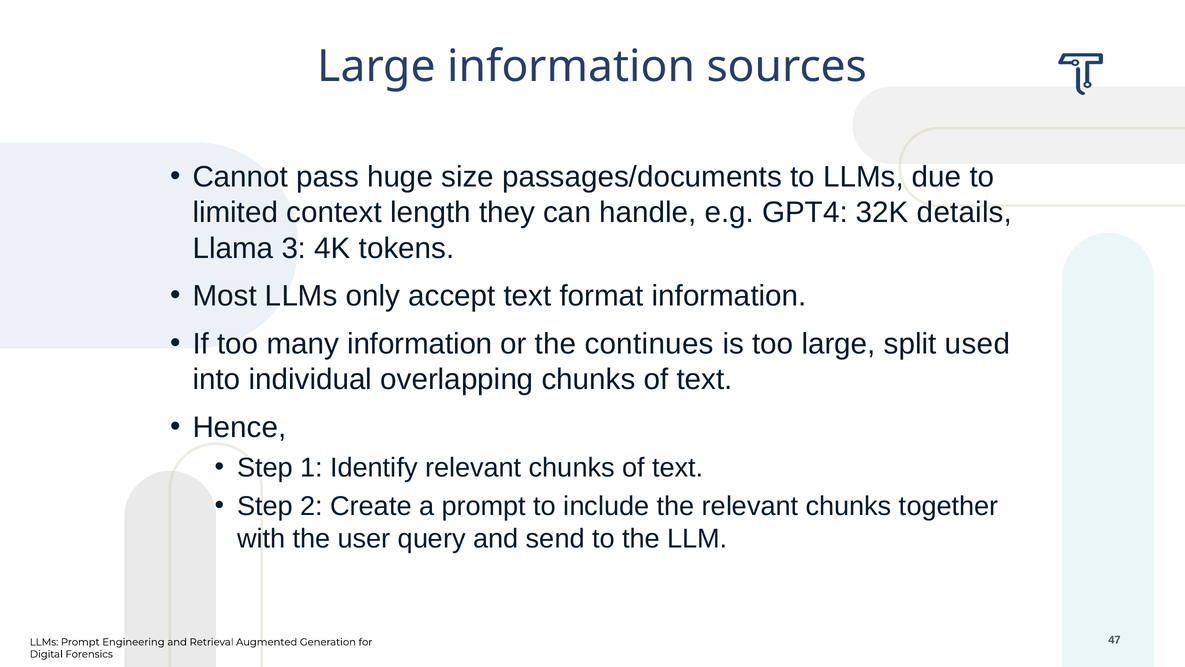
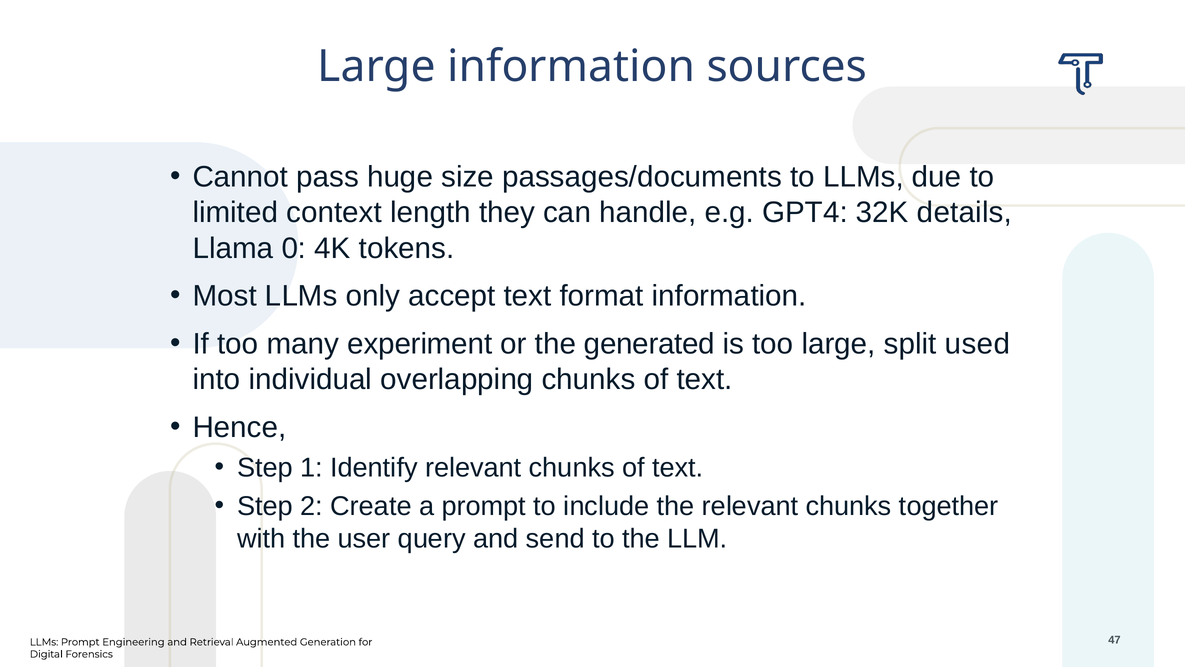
3: 3 -> 0
many information: information -> experiment
continues: continues -> generated
